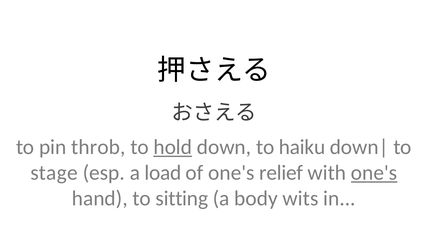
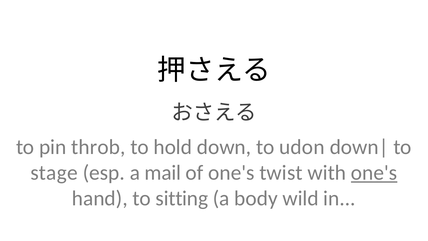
hold underline: present -> none
haiku: haiku -> udon
load: load -> mail
relief: relief -> twist
wits: wits -> wild
